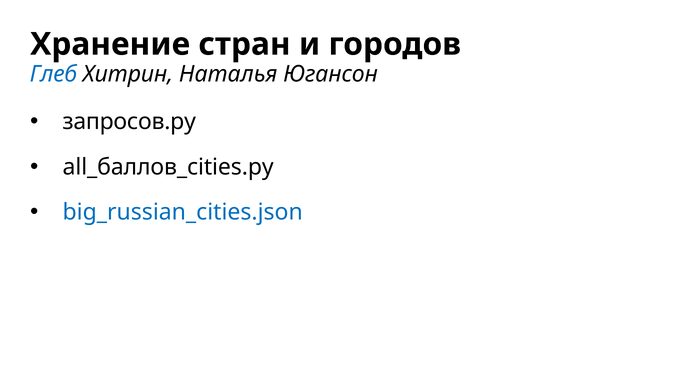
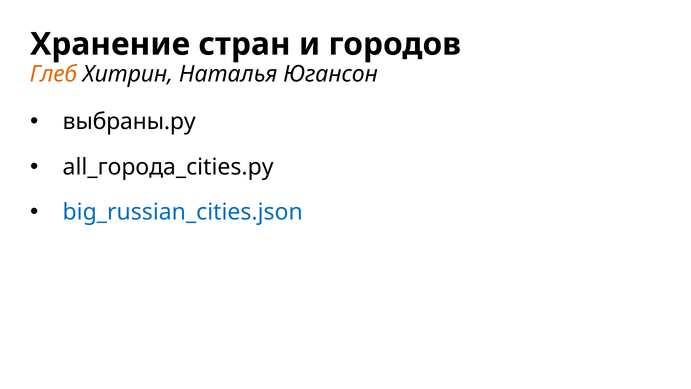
Глеб colour: blue -> orange
запросов.py: запросов.py -> выбраны.py
all_баллов_cities.py: all_баллов_cities.py -> all_города_cities.py
